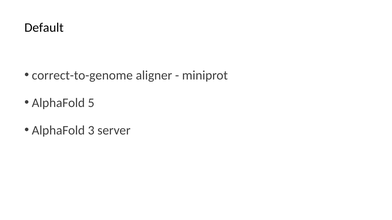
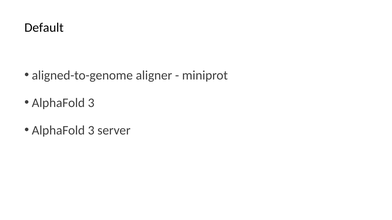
correct-to-genome: correct-to-genome -> aligned-to-genome
5 at (91, 103): 5 -> 3
